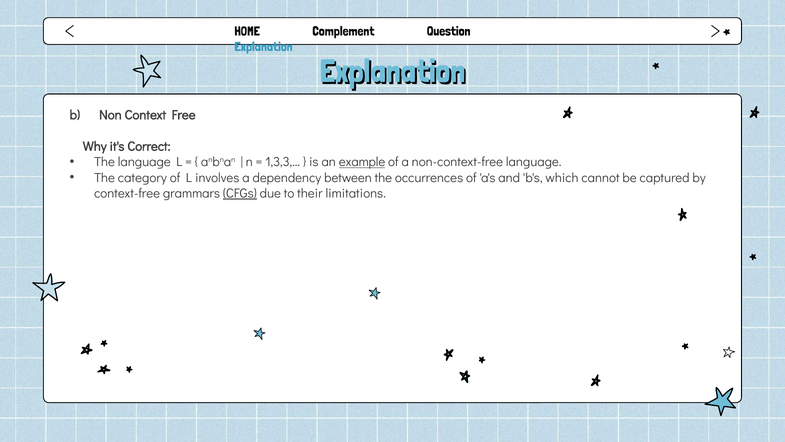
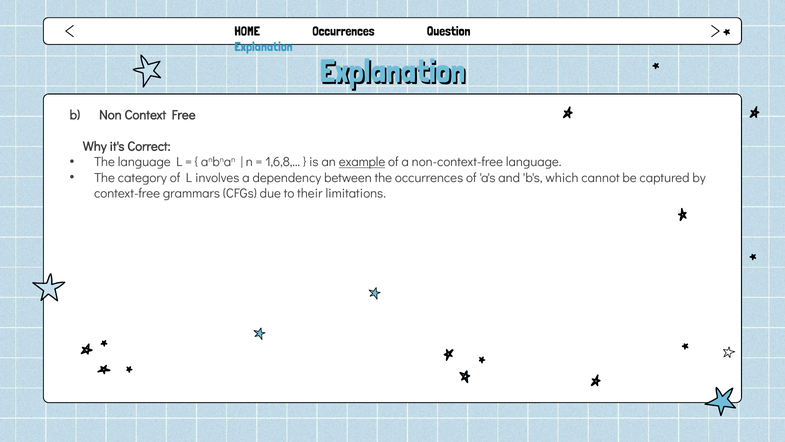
HOME Complement: Complement -> Occurrences
1,3,3: 1,3,3 -> 1,6,8
CFGs underline: present -> none
